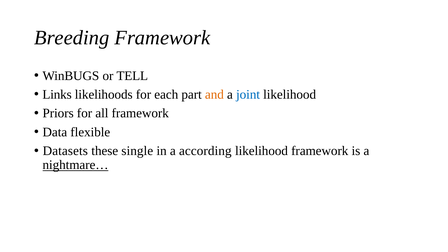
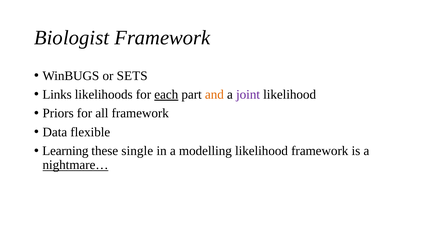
Breeding: Breeding -> Biologist
TELL: TELL -> SETS
each underline: none -> present
joint colour: blue -> purple
Datasets: Datasets -> Learning
according: according -> modelling
